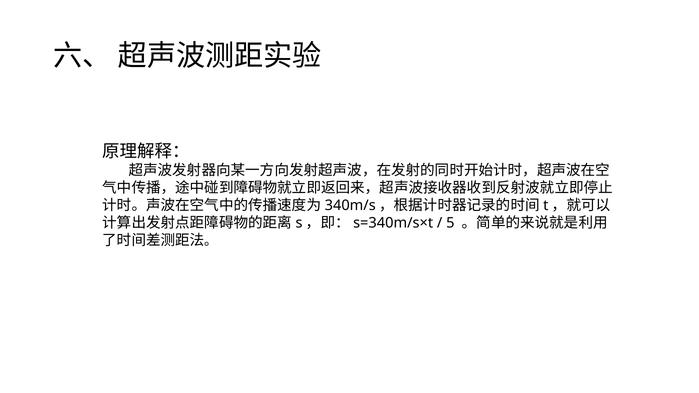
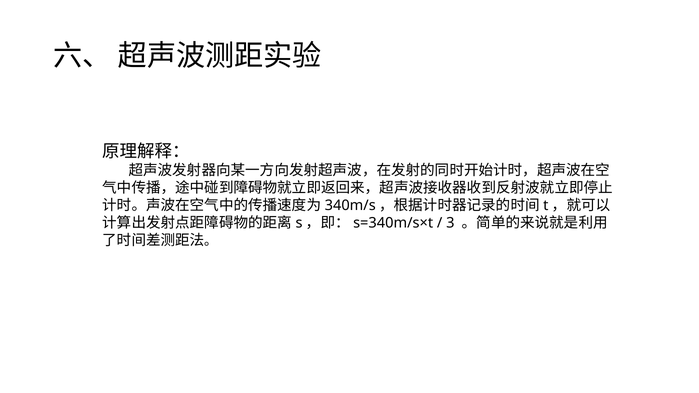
5: 5 -> 3
